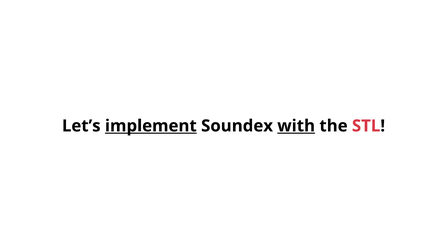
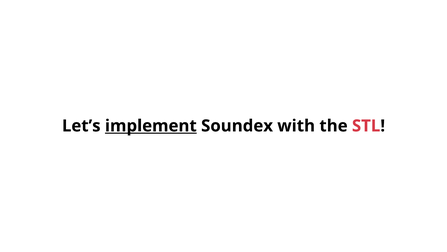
with underline: present -> none
